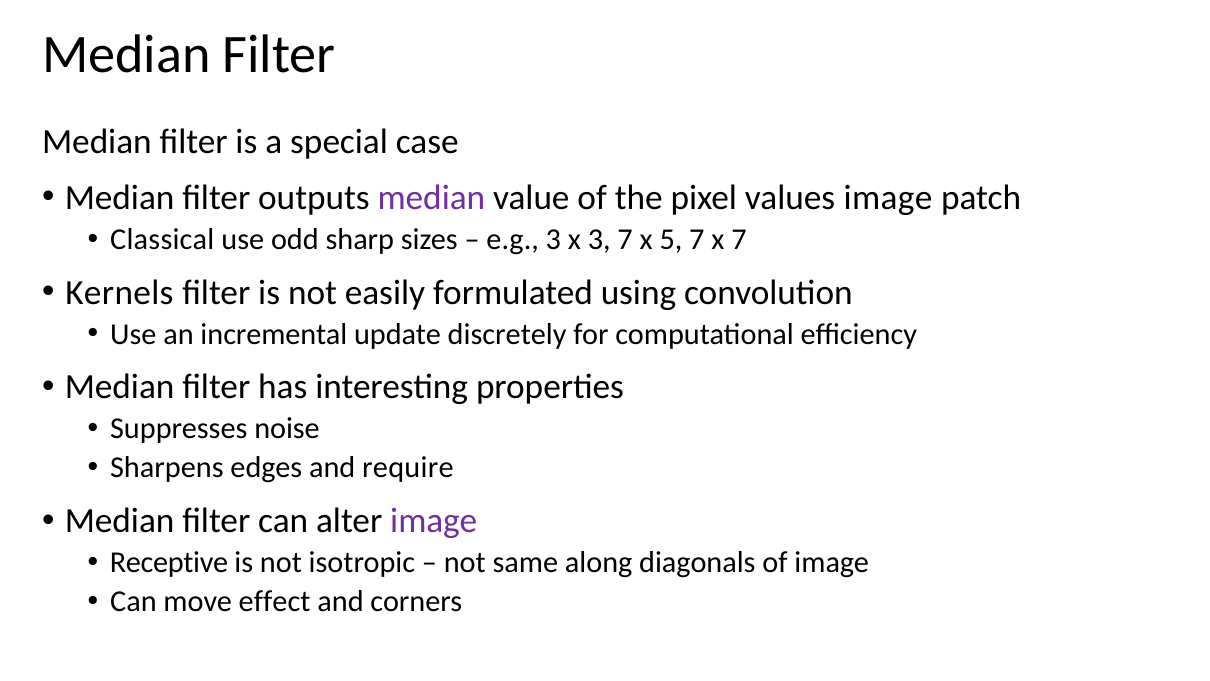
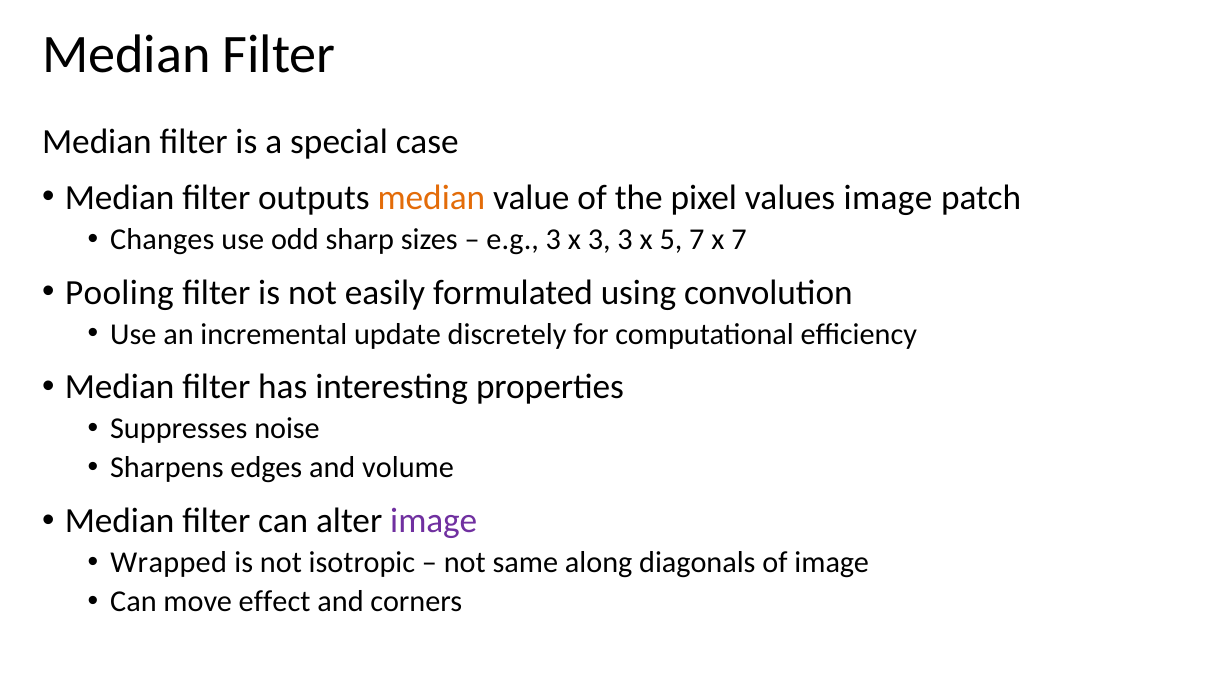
median at (431, 198) colour: purple -> orange
Classical: Classical -> Changes
3 7: 7 -> 3
Kernels: Kernels -> Pooling
require: require -> volume
Receptive: Receptive -> Wrapped
